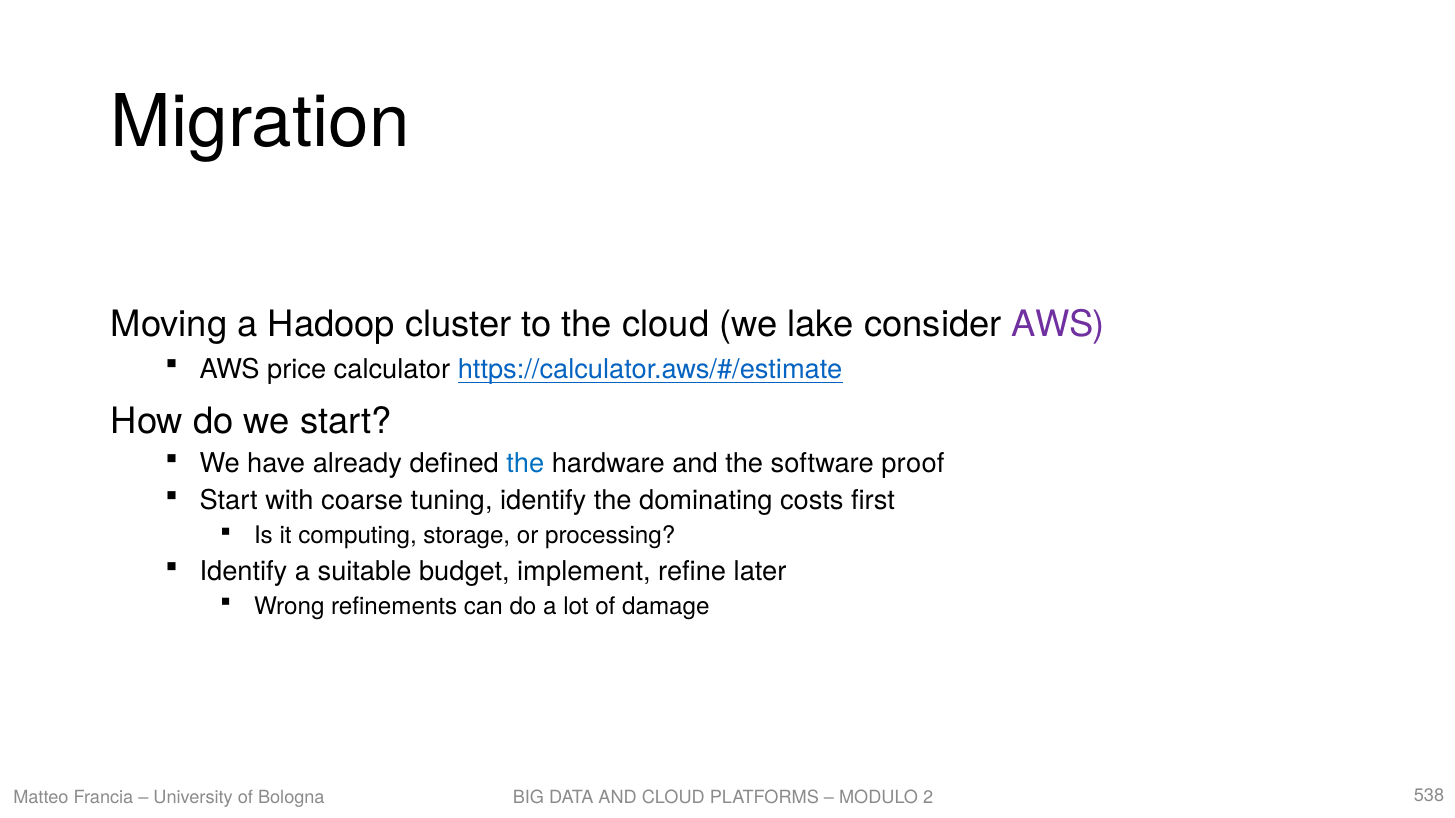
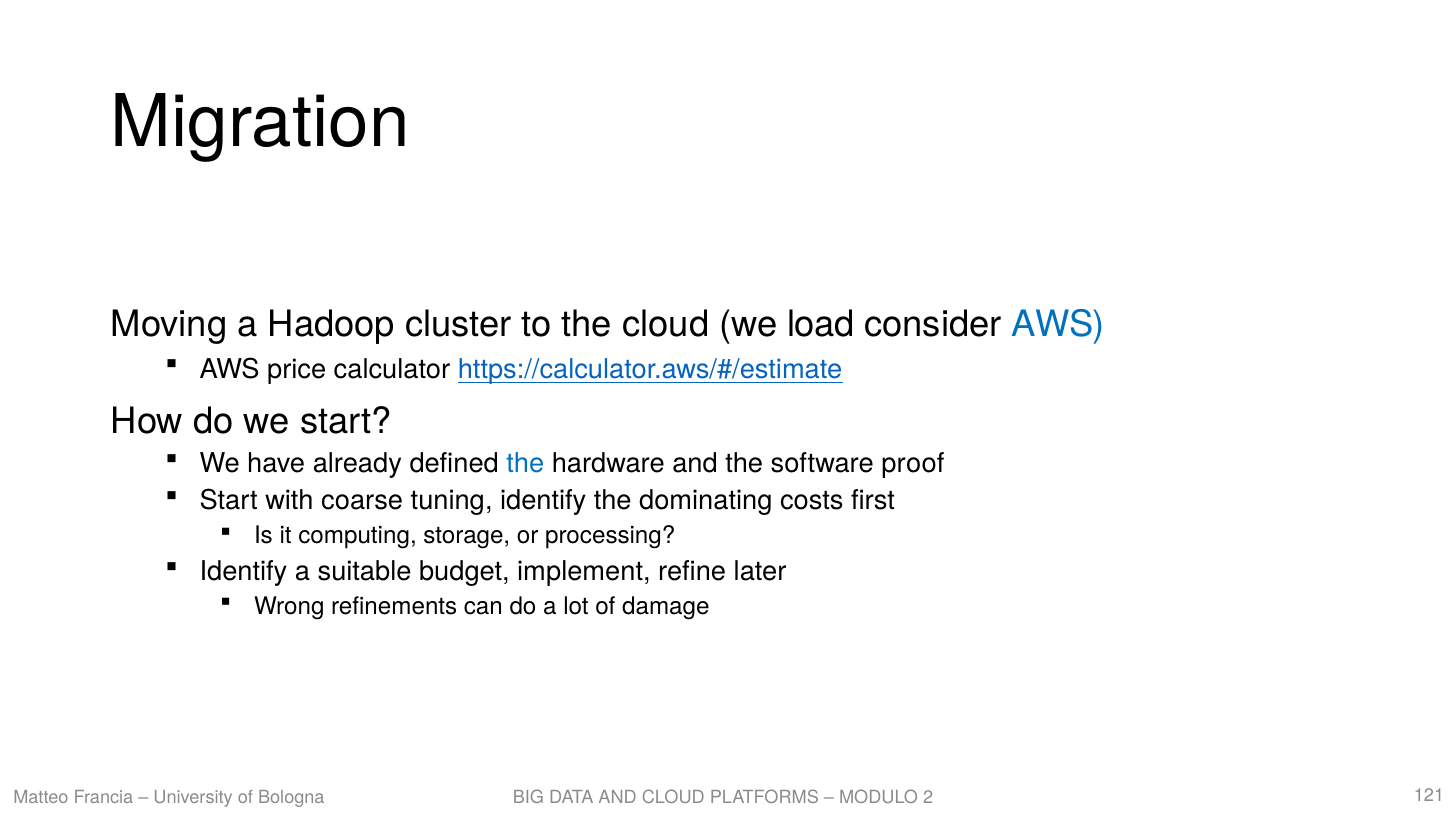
lake: lake -> load
AWS at (1058, 325) colour: purple -> blue
538: 538 -> 121
